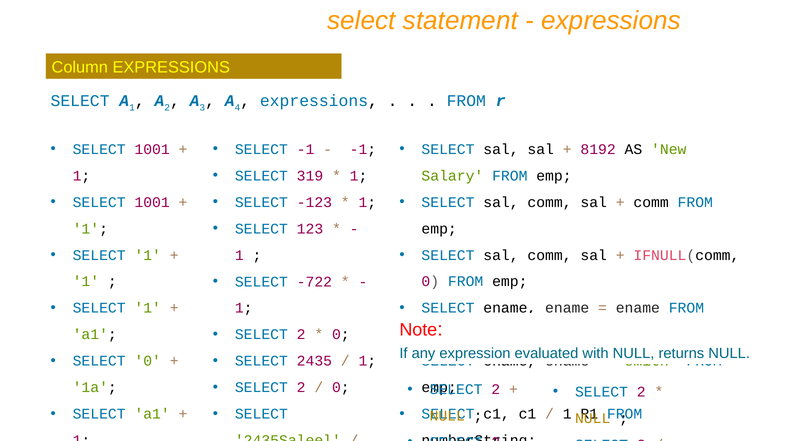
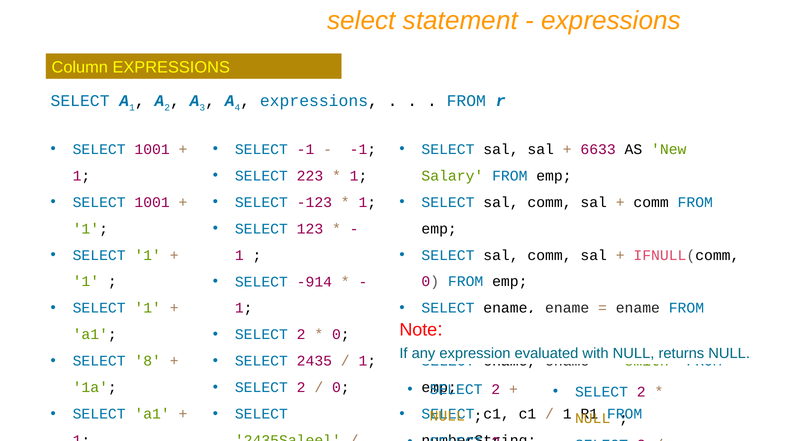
8192: 8192 -> 6633
319: 319 -> 223
-722: -722 -> -914
SELECT 0: 0 -> 8
